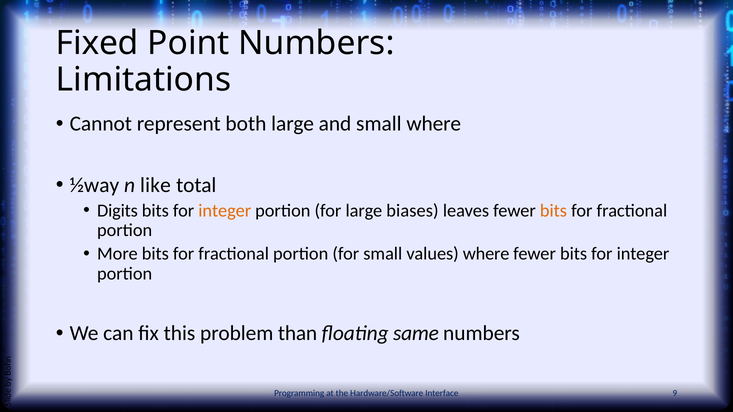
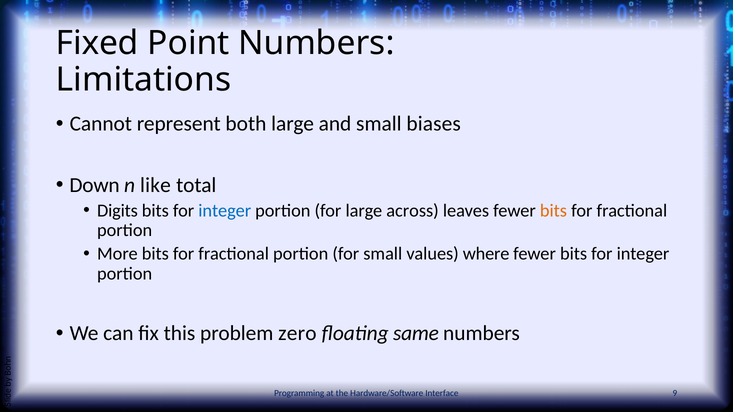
small where: where -> biases
½way: ½way -> Down
integer at (225, 211) colour: orange -> blue
biases: biases -> across
than: than -> zero
